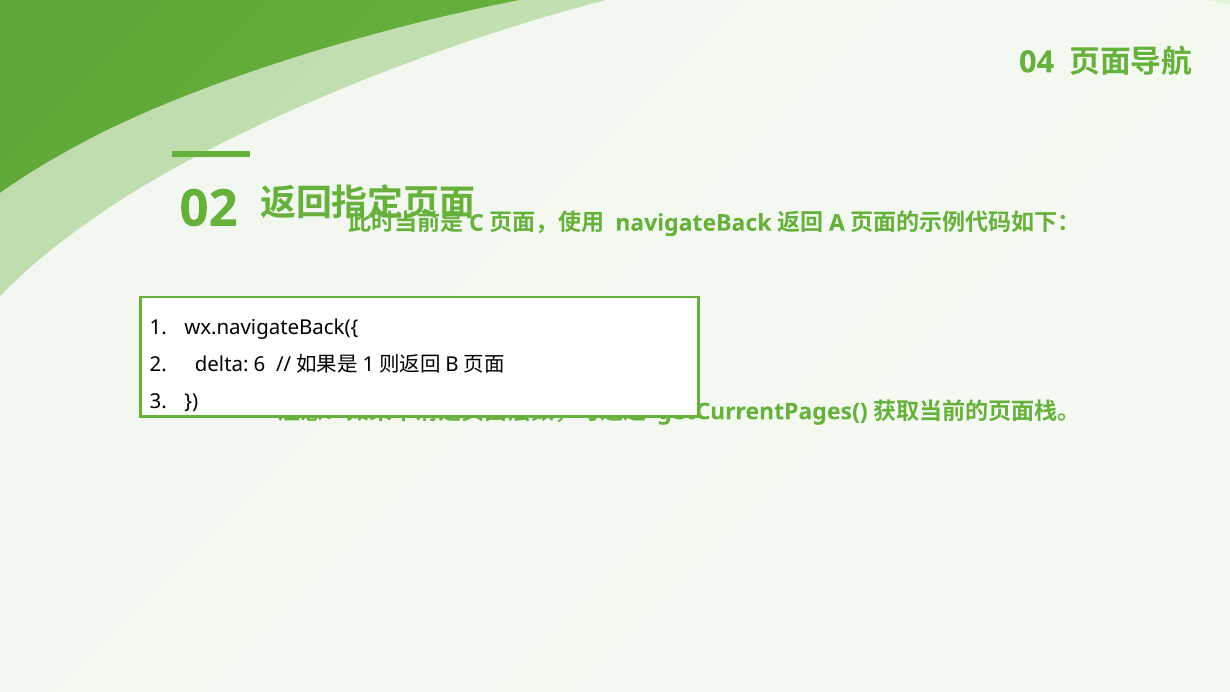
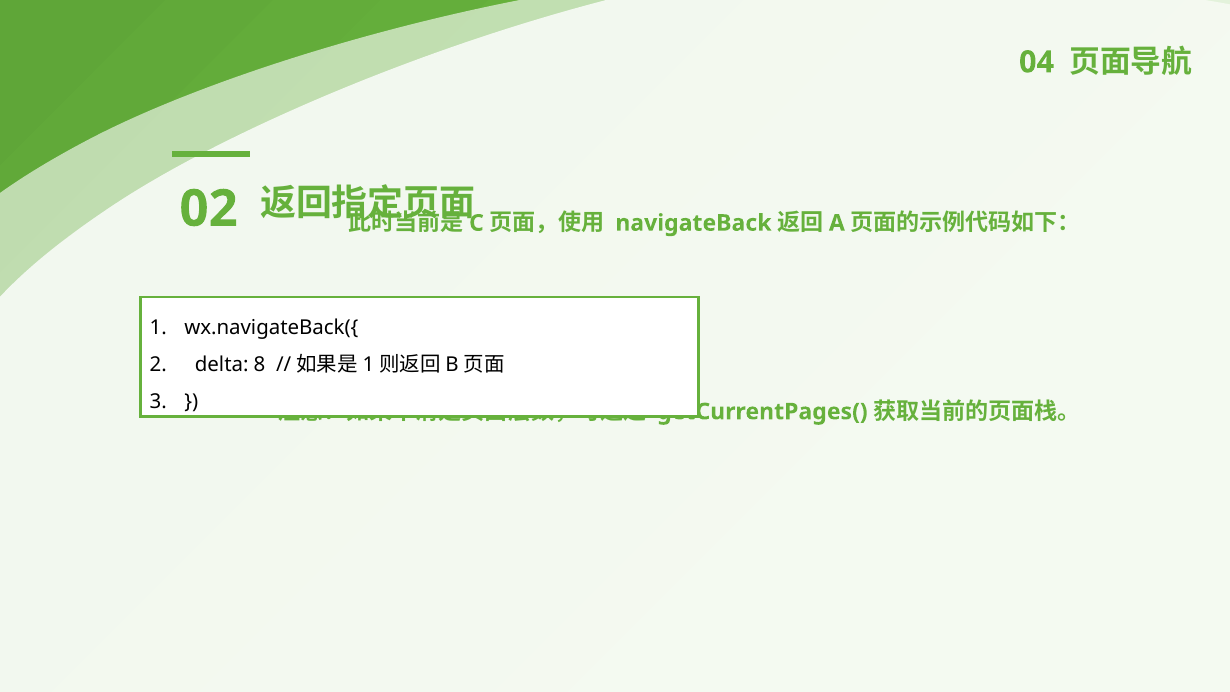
6: 6 -> 8
